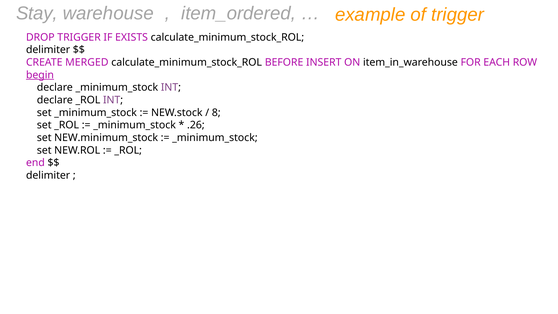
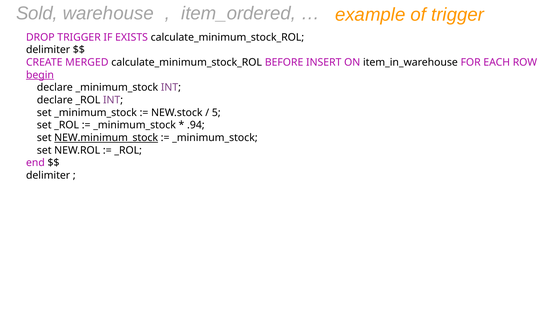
Stay: Stay -> Sold
8: 8 -> 5
.26: .26 -> .94
NEW.minimum_stock underline: none -> present
